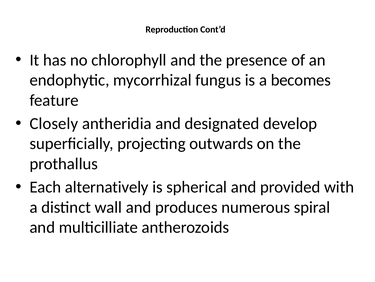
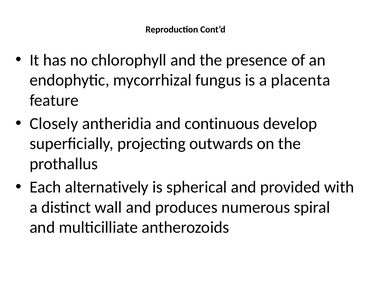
becomes: becomes -> placenta
designated: designated -> continuous
